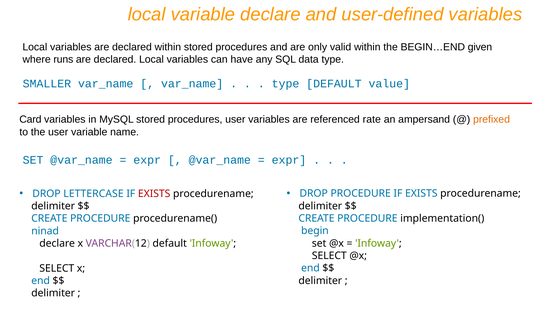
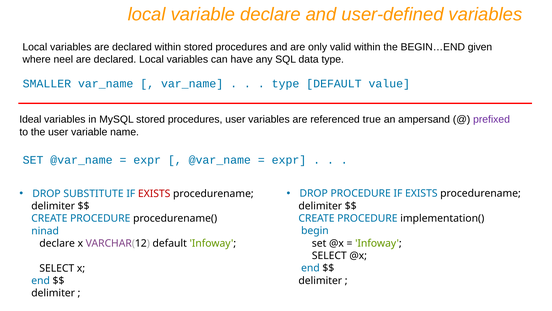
runs: runs -> neel
Card: Card -> Ideal
rate: rate -> true
prefixed colour: orange -> purple
LETTERCASE: LETTERCASE -> SUBSTITUTE
